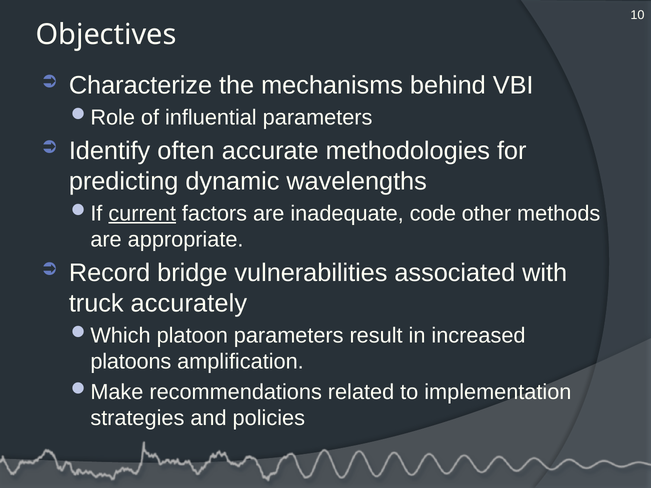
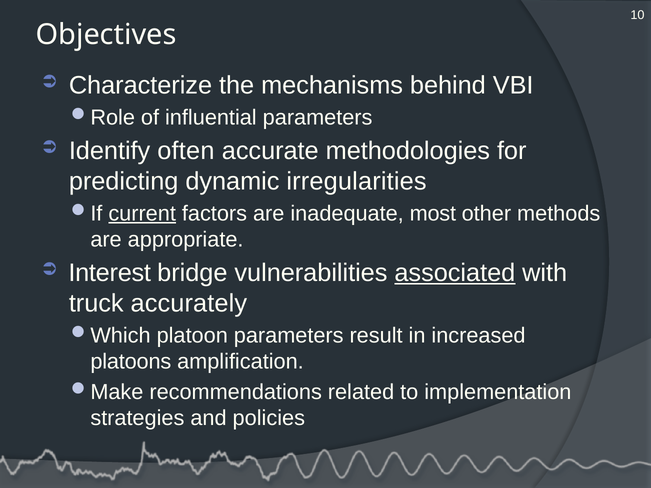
wavelengths: wavelengths -> irregularities
code: code -> most
Record: Record -> Interest
associated underline: none -> present
